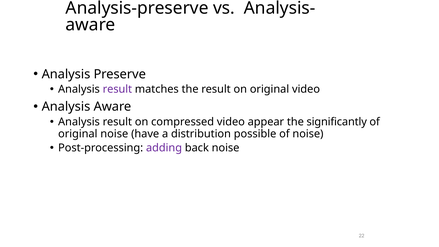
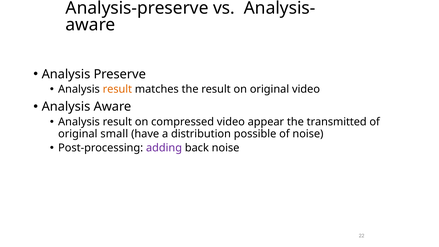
result at (117, 89) colour: purple -> orange
significantly: significantly -> transmitted
original noise: noise -> small
